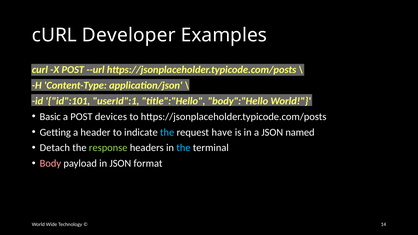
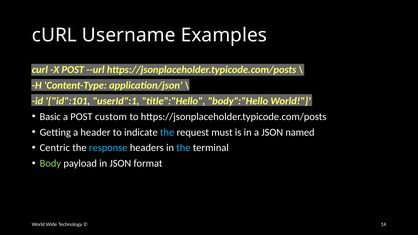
Developer: Developer -> Username
devices: devices -> custom
have: have -> must
Detach: Detach -> Centric
response colour: light green -> light blue
Body colour: pink -> light green
